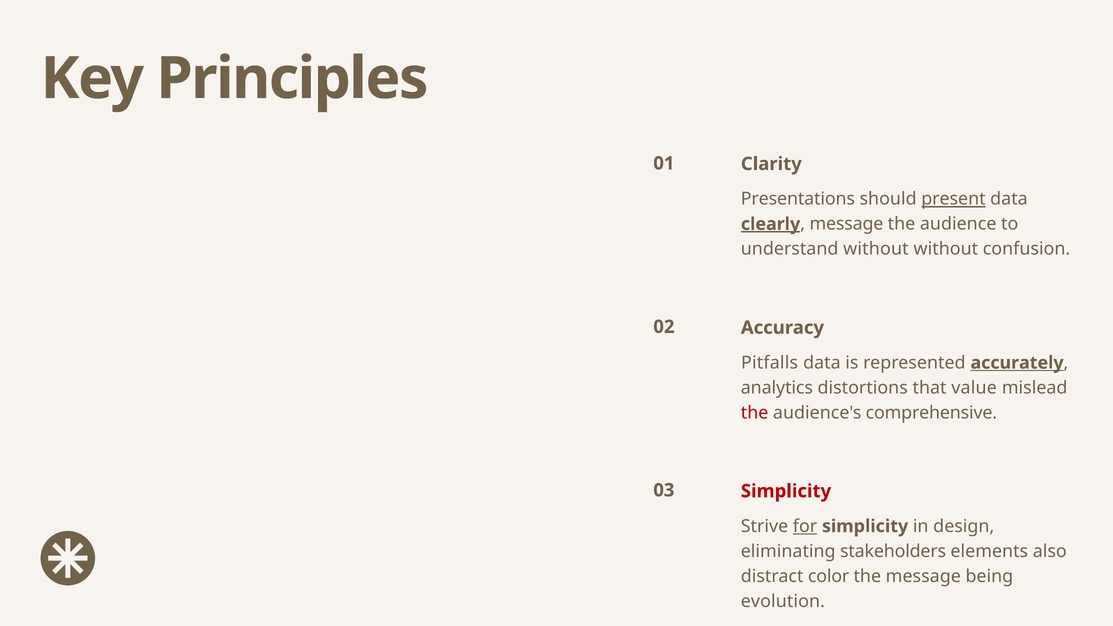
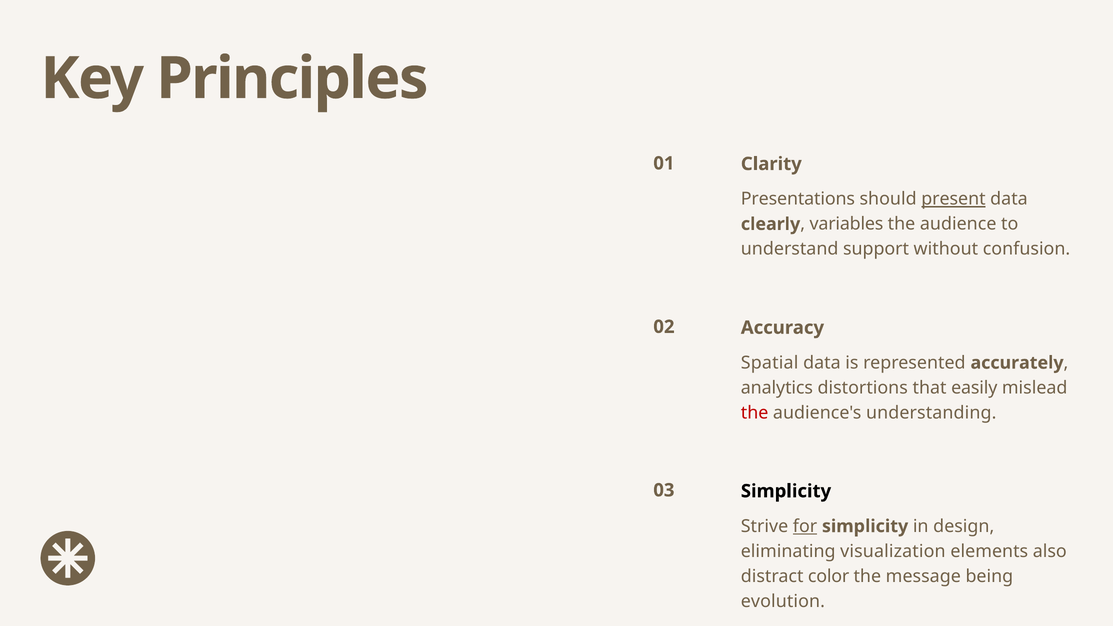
clearly underline: present -> none
message at (846, 224): message -> variables
understand without: without -> support
Pitfalls: Pitfalls -> Spatial
accurately underline: present -> none
value: value -> easily
comprehensive: comprehensive -> understanding
Simplicity at (786, 491) colour: red -> black
stakeholders: stakeholders -> visualization
